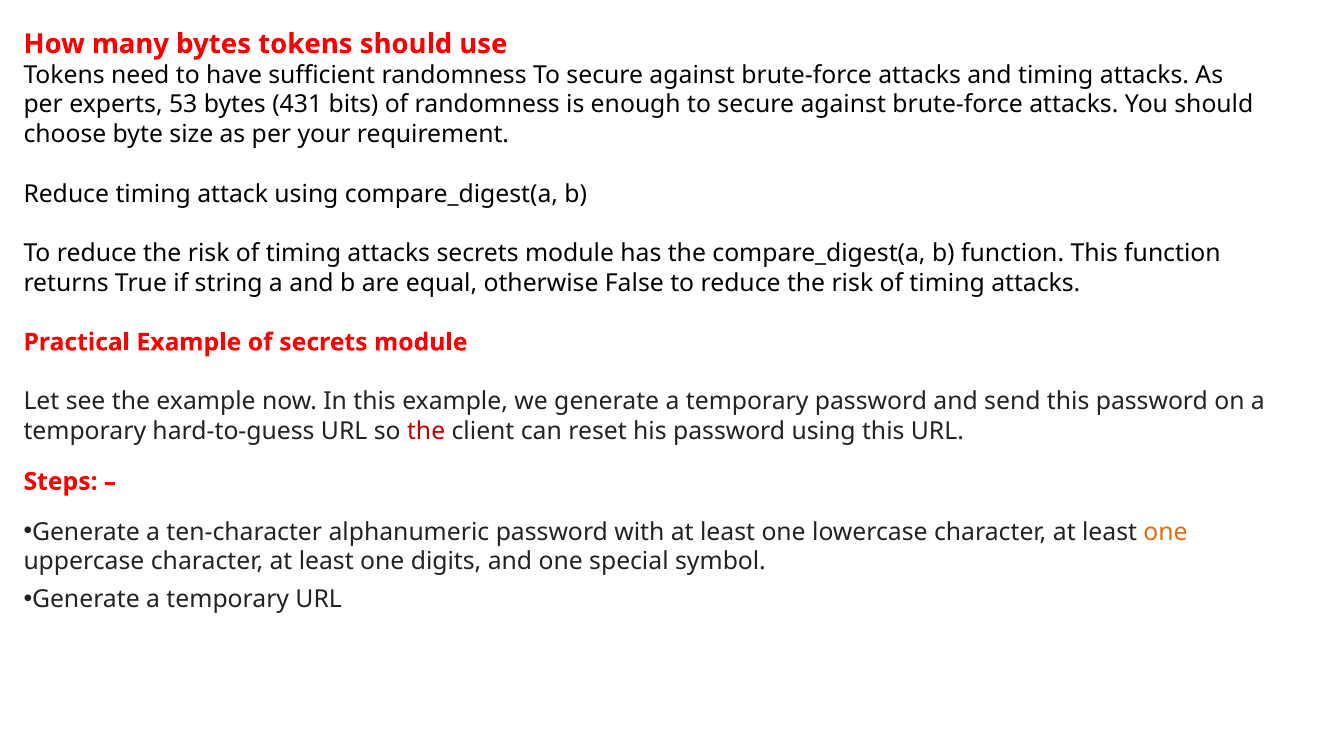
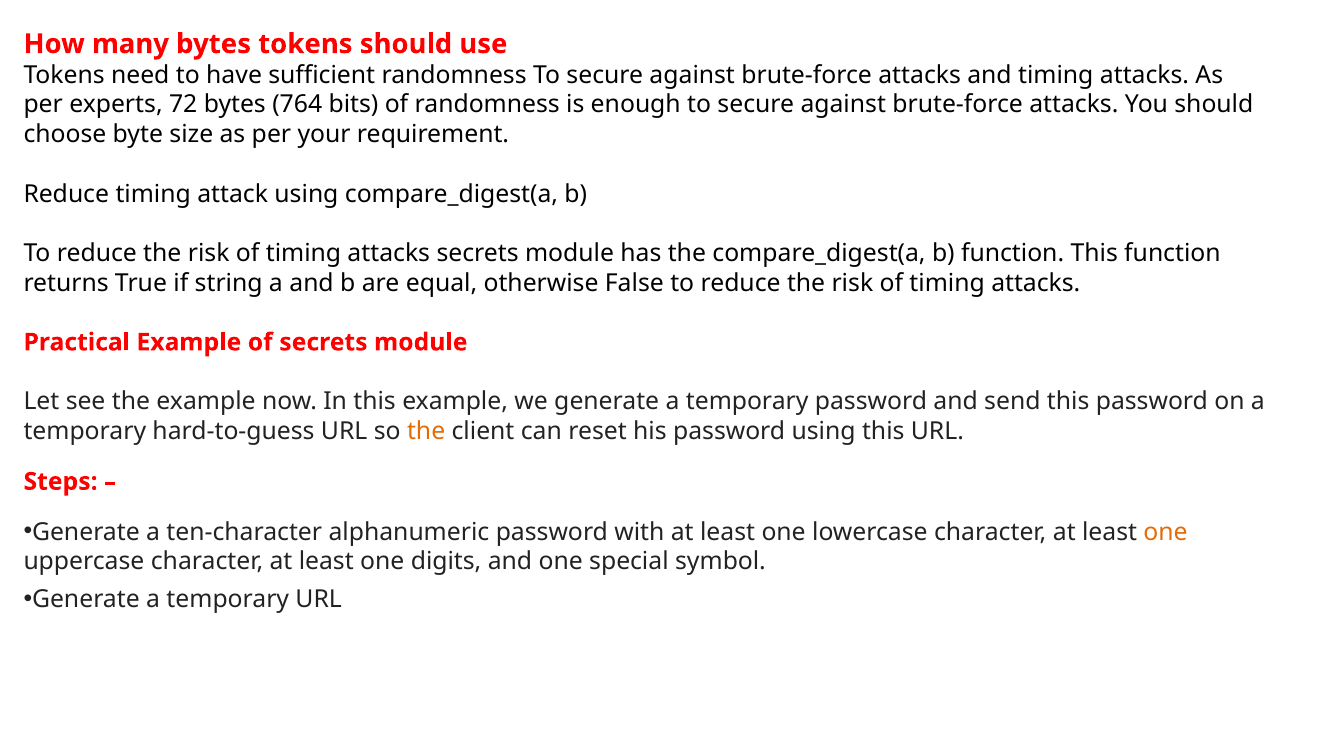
53: 53 -> 72
431: 431 -> 764
the at (426, 432) colour: red -> orange
